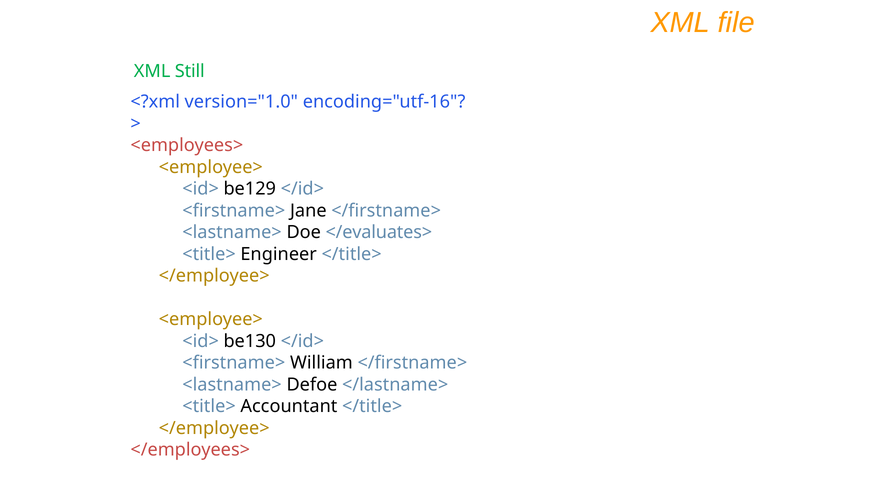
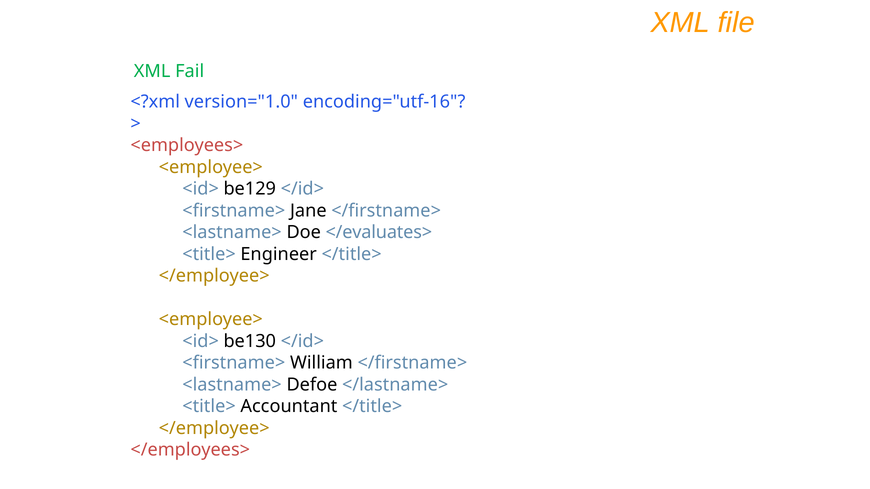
Still: Still -> Fail
